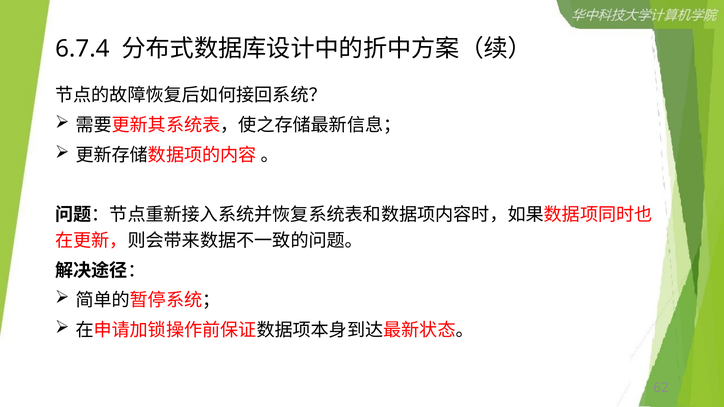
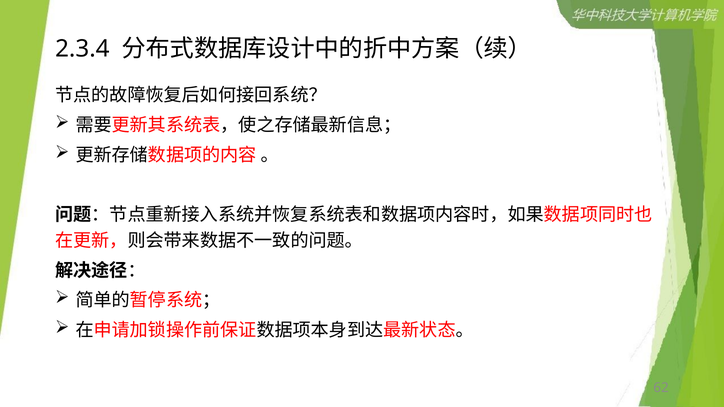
6.7.4: 6.7.4 -> 2.3.4
